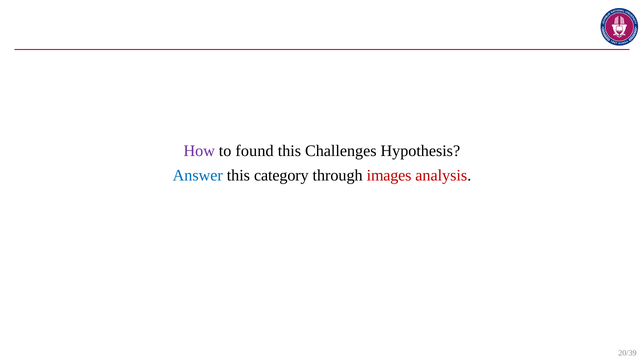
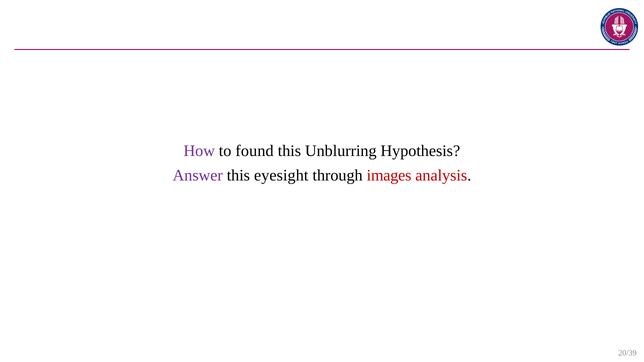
Challenges: Challenges -> Unblurring
Answer colour: blue -> purple
category: category -> eyesight
